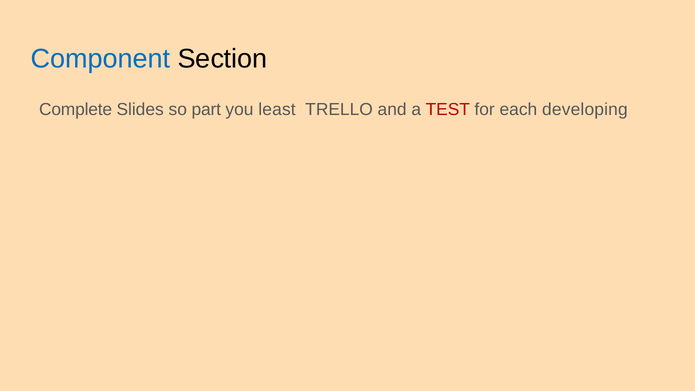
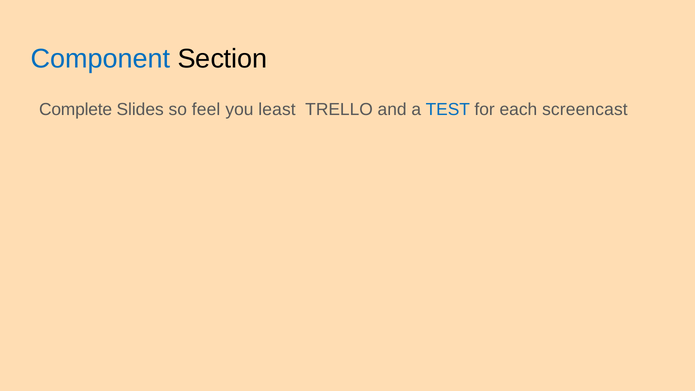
part: part -> feel
TEST colour: red -> blue
developing: developing -> screencast
